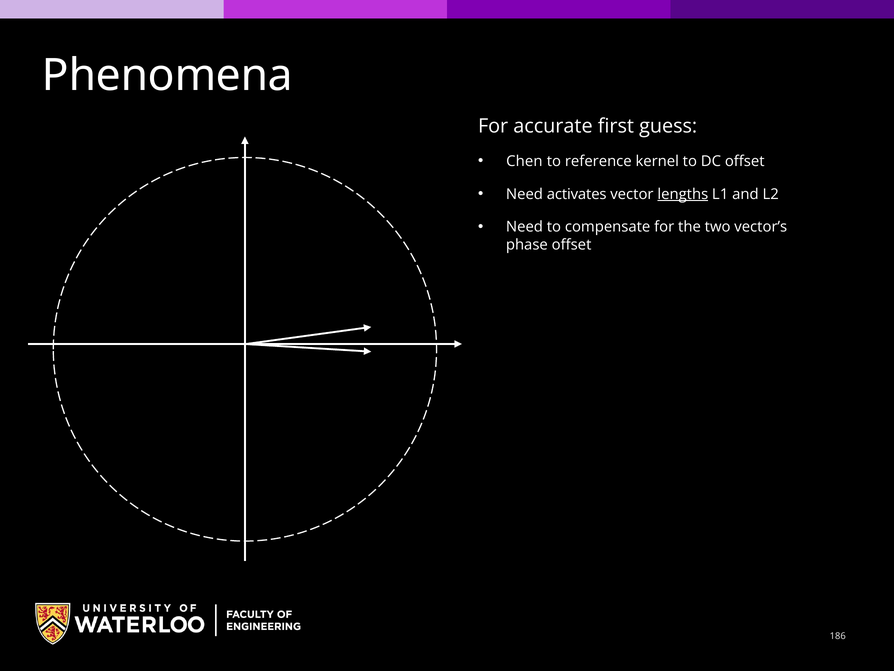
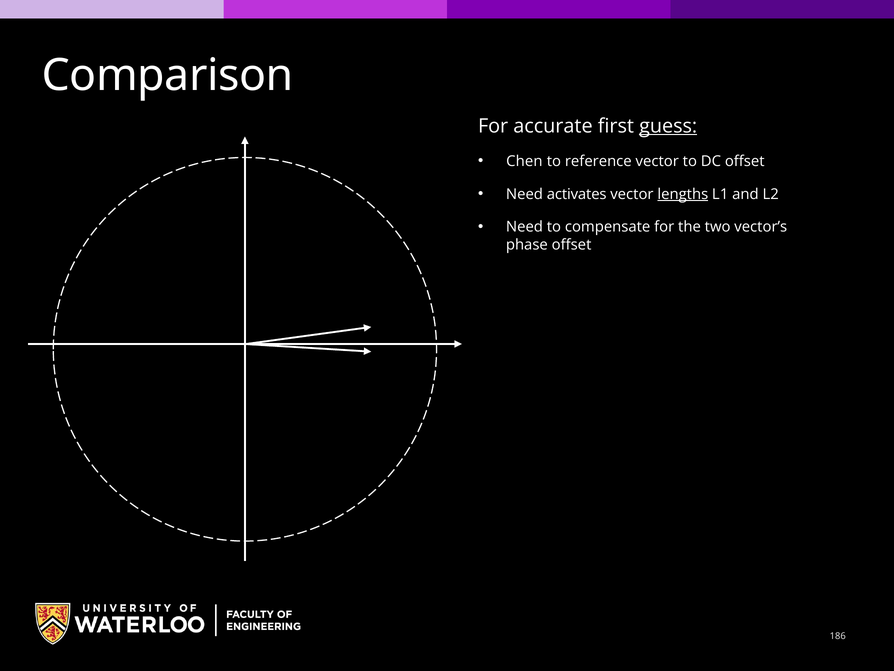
Phenomena: Phenomena -> Comparison
guess underline: none -> present
reference kernel: kernel -> vector
